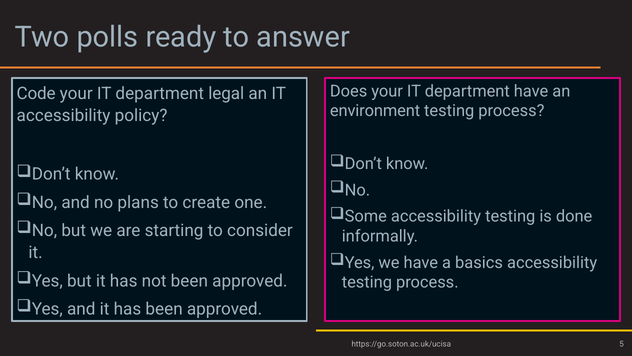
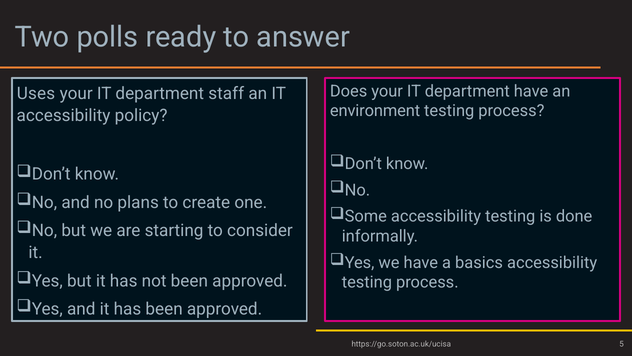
Code: Code -> Uses
legal: legal -> staff
